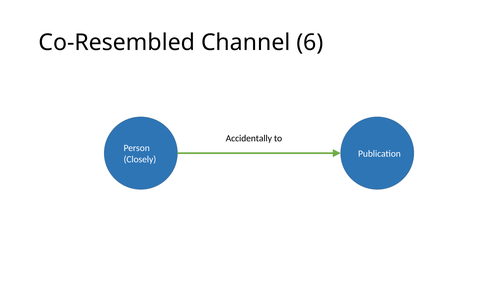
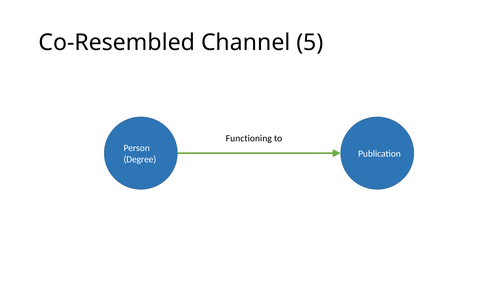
6: 6 -> 5
Accidentally: Accidentally -> Functioning
Closely: Closely -> Degree
